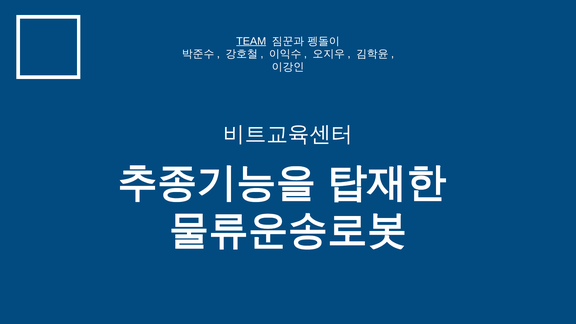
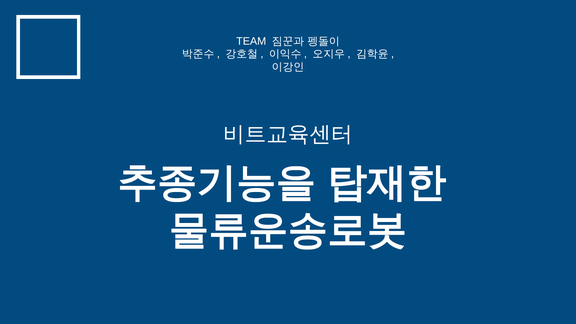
TEAM underline: present -> none
